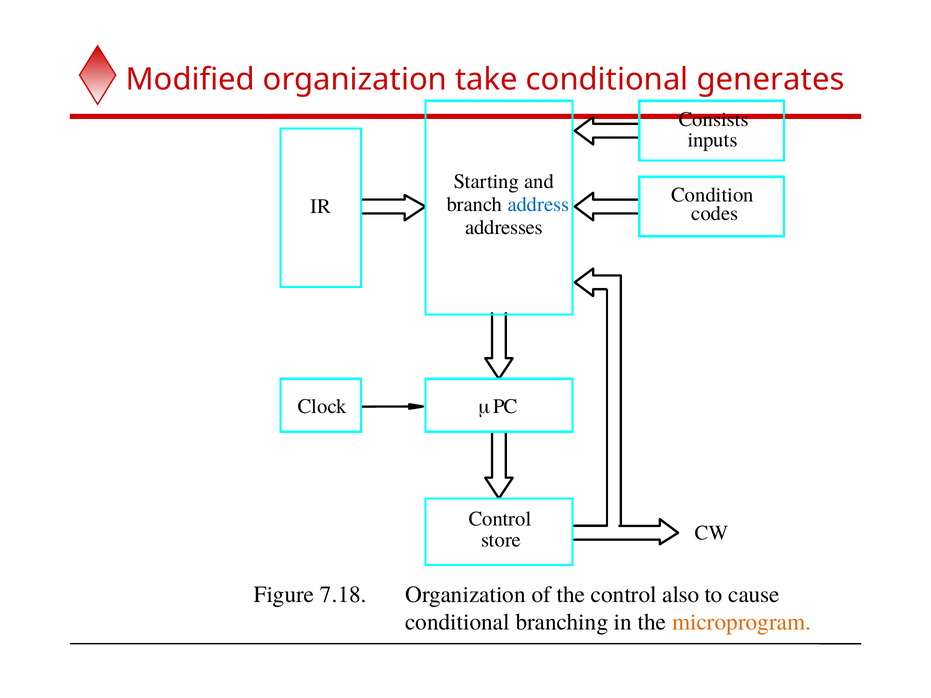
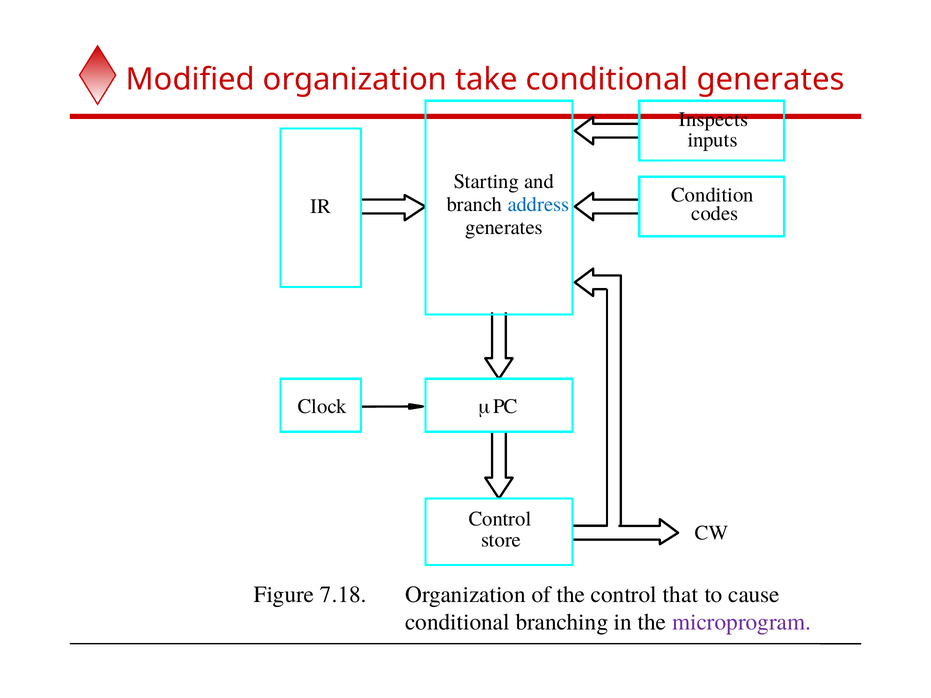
Consists: Consists -> Inspects
addresses at (504, 227): addresses -> generates
also: also -> that
microprogram colour: orange -> purple
